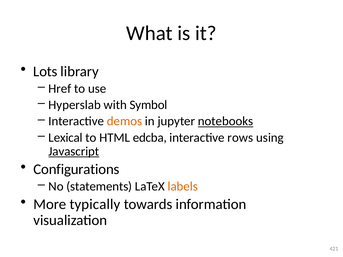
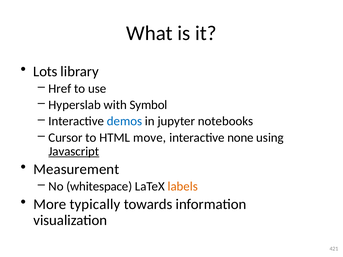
demos colour: orange -> blue
notebooks underline: present -> none
Lexical: Lexical -> Cursor
edcba: edcba -> move
rows: rows -> none
Configurations: Configurations -> Measurement
statements: statements -> whitespace
